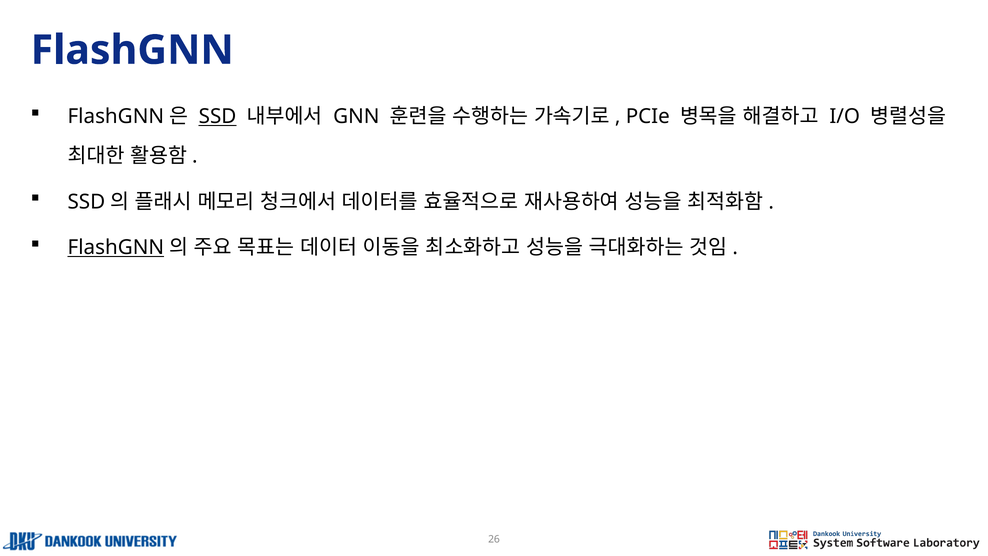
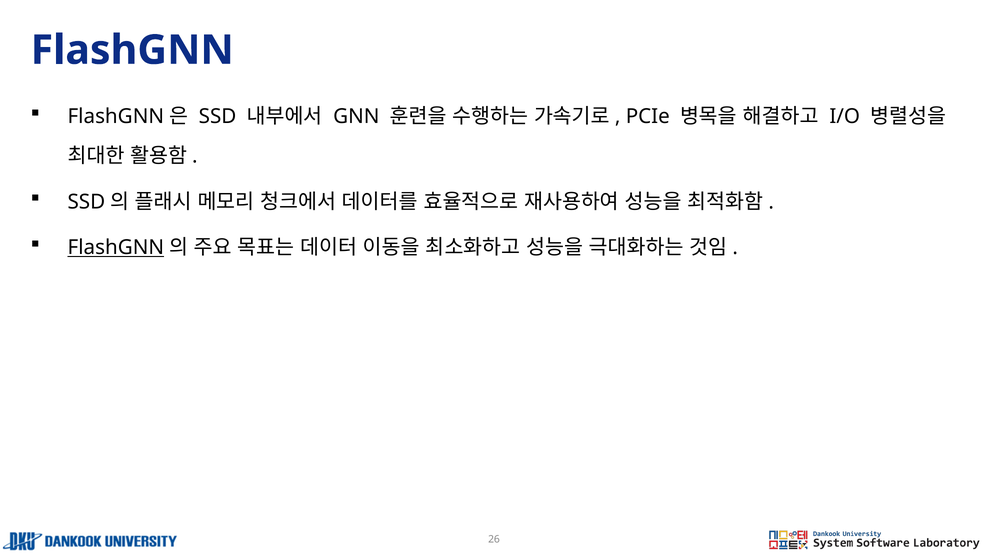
SSD at (218, 117) underline: present -> none
